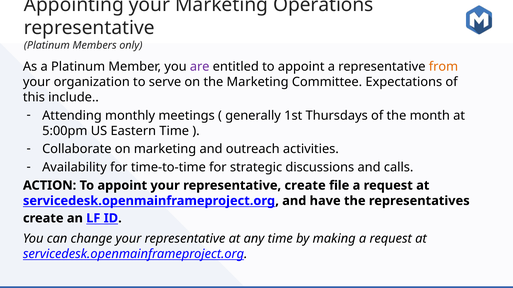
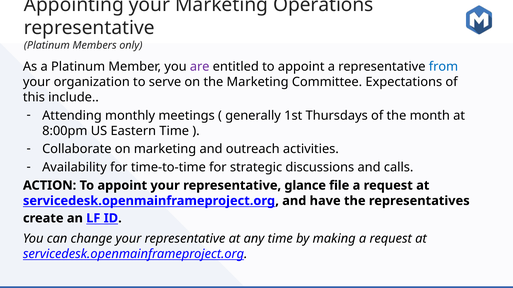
from colour: orange -> blue
5:00pm: 5:00pm -> 8:00pm
representative create: create -> glance
